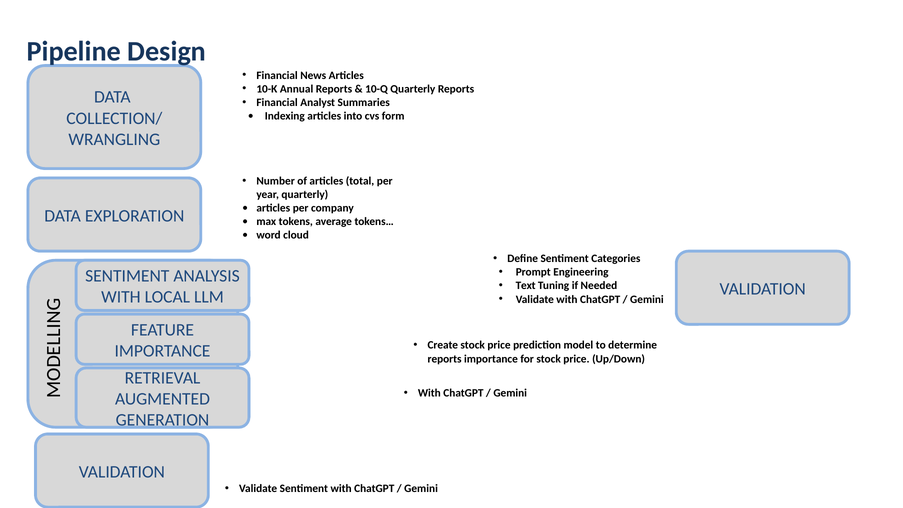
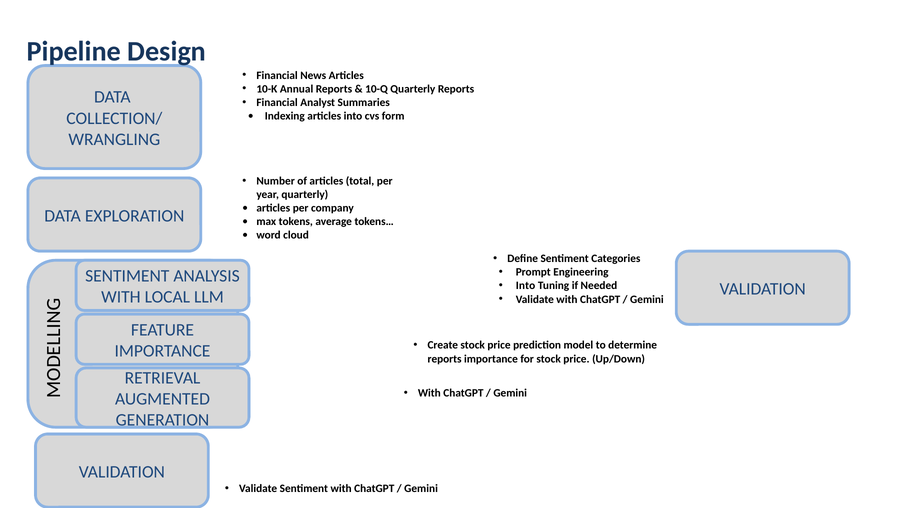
Text at (526, 286): Text -> Into
